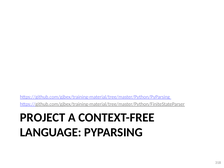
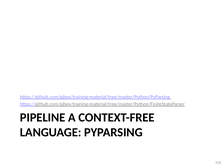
PROJECT: PROJECT -> PIPELINE
